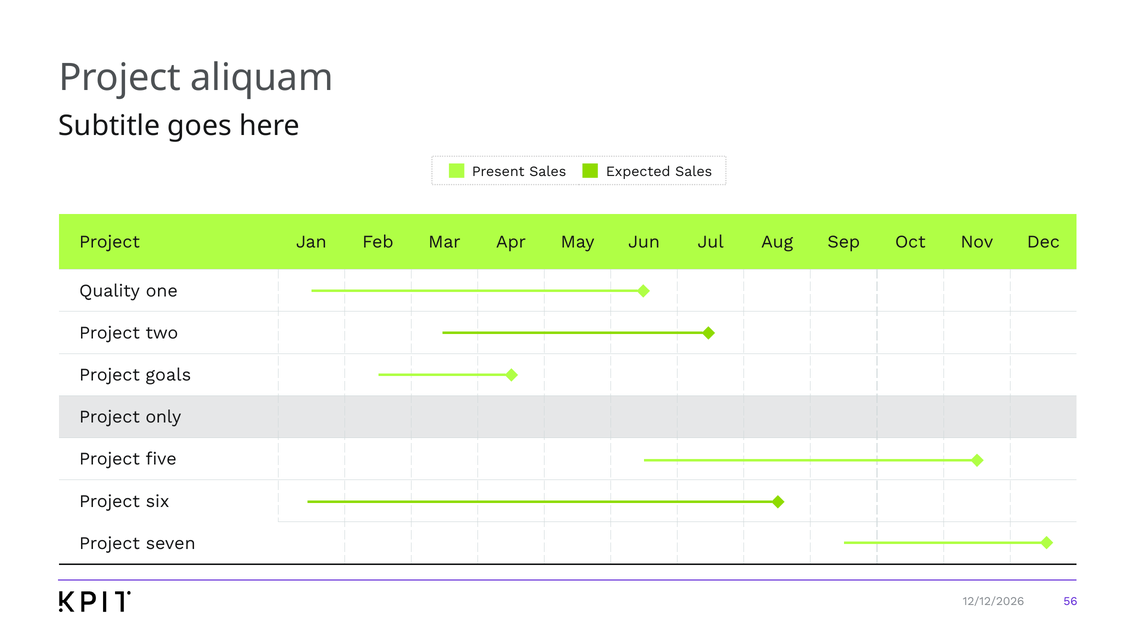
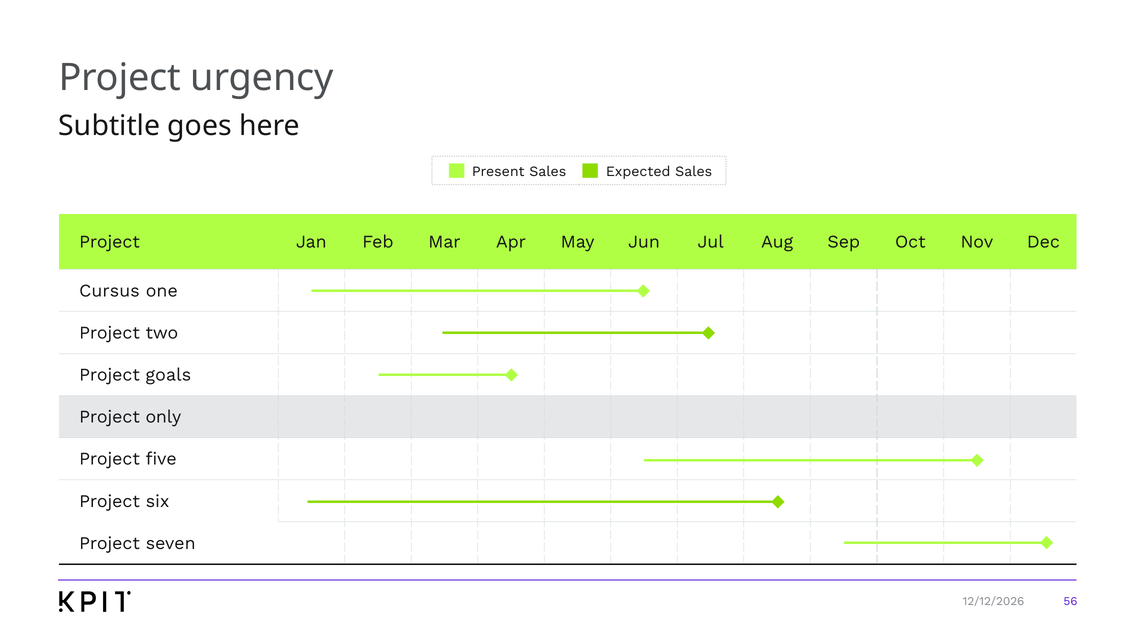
aliquam: aliquam -> urgency
Quality: Quality -> Cursus
